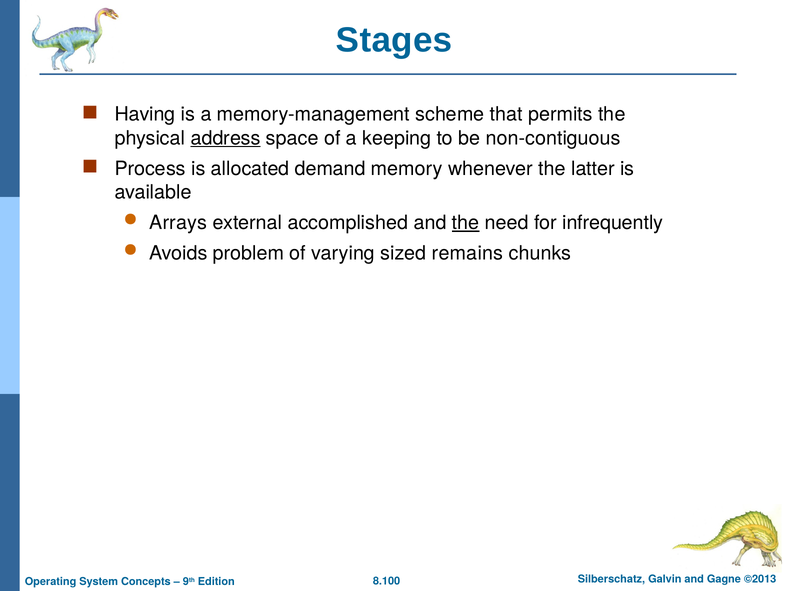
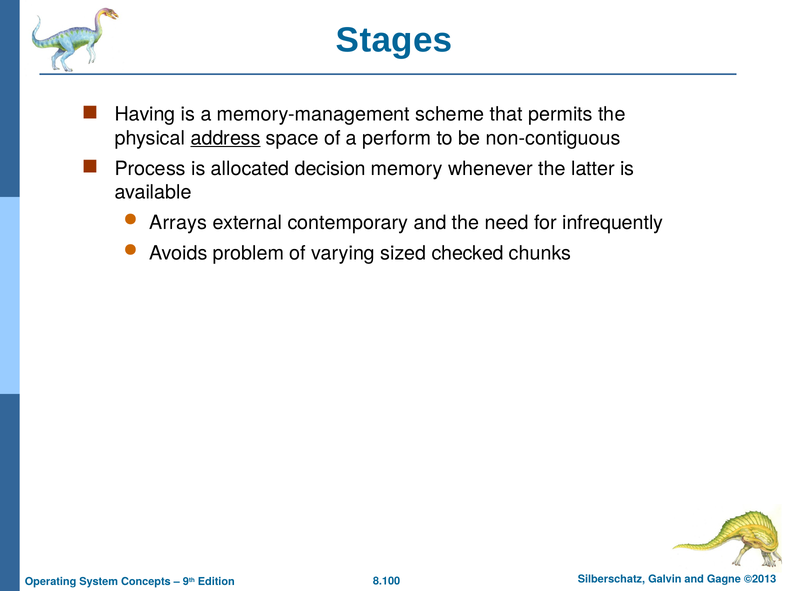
keeping: keeping -> perform
demand: demand -> decision
accomplished: accomplished -> contemporary
the at (466, 223) underline: present -> none
remains: remains -> checked
